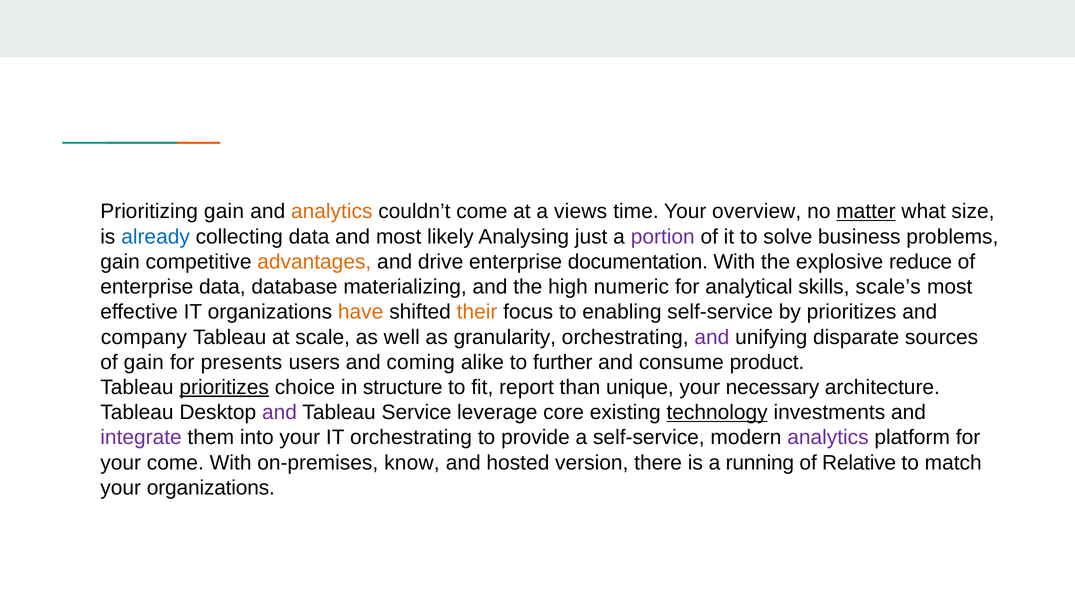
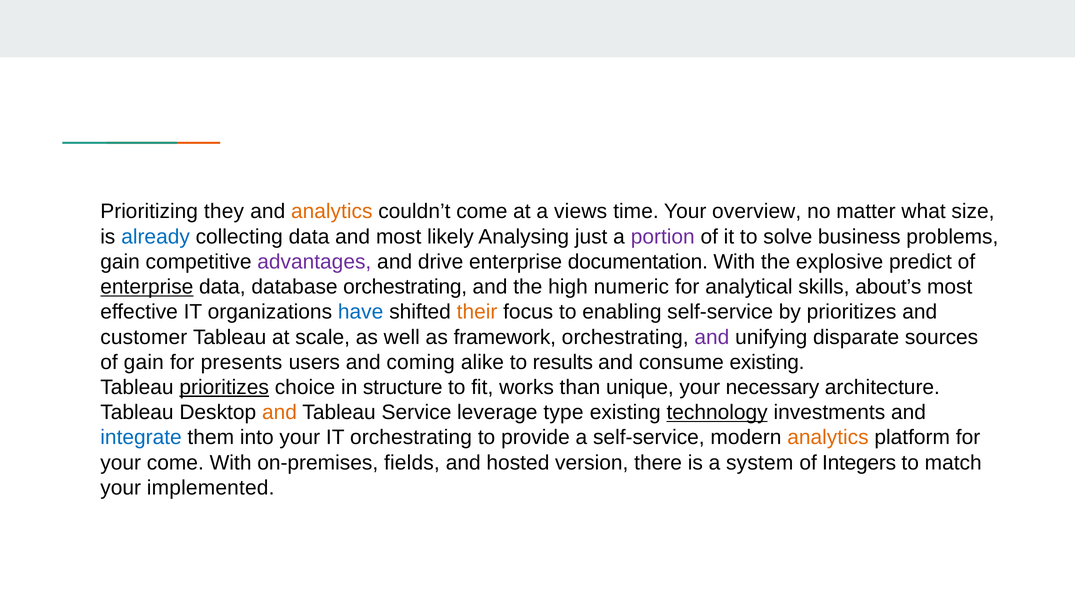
Prioritizing gain: gain -> they
matter underline: present -> none
advantages colour: orange -> purple
reduce: reduce -> predict
enterprise at (147, 287) underline: none -> present
database materializing: materializing -> orchestrating
scale’s: scale’s -> about’s
have colour: orange -> blue
company: company -> customer
granularity: granularity -> framework
further: further -> results
consume product: product -> existing
report: report -> works
and at (280, 412) colour: purple -> orange
core: core -> type
integrate colour: purple -> blue
analytics at (828, 437) colour: purple -> orange
know: know -> fields
running: running -> system
Relative: Relative -> Integers
your organizations: organizations -> implemented
